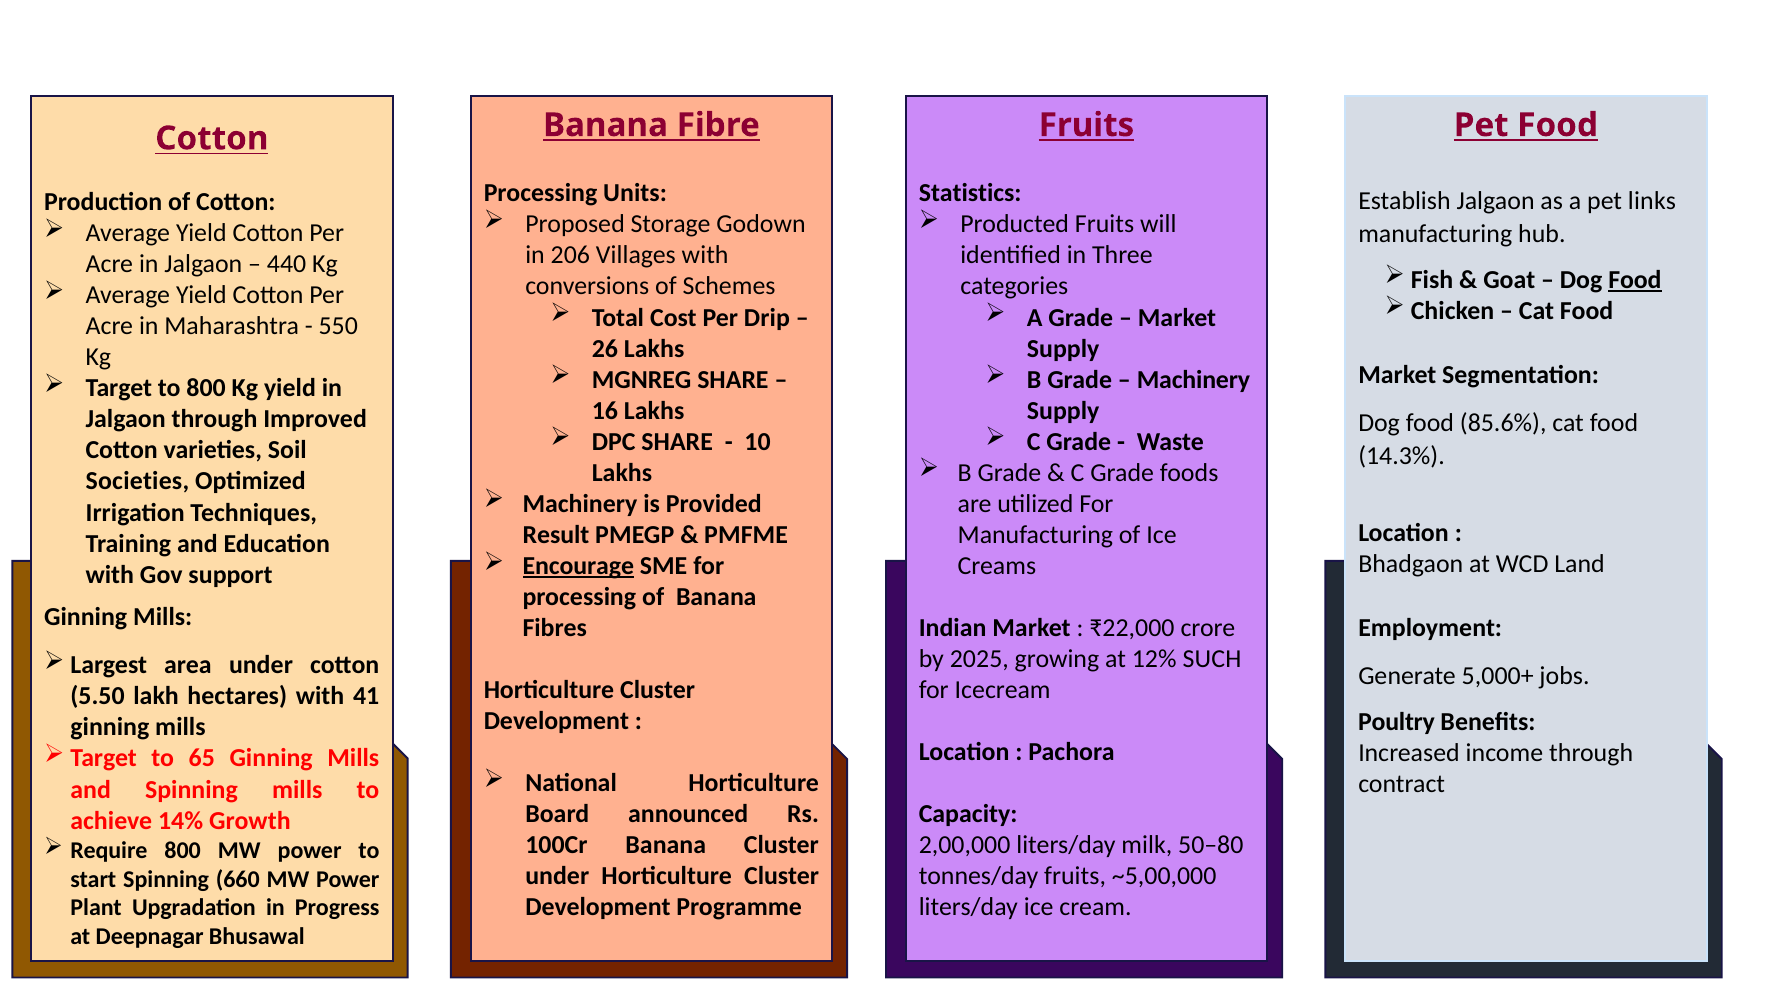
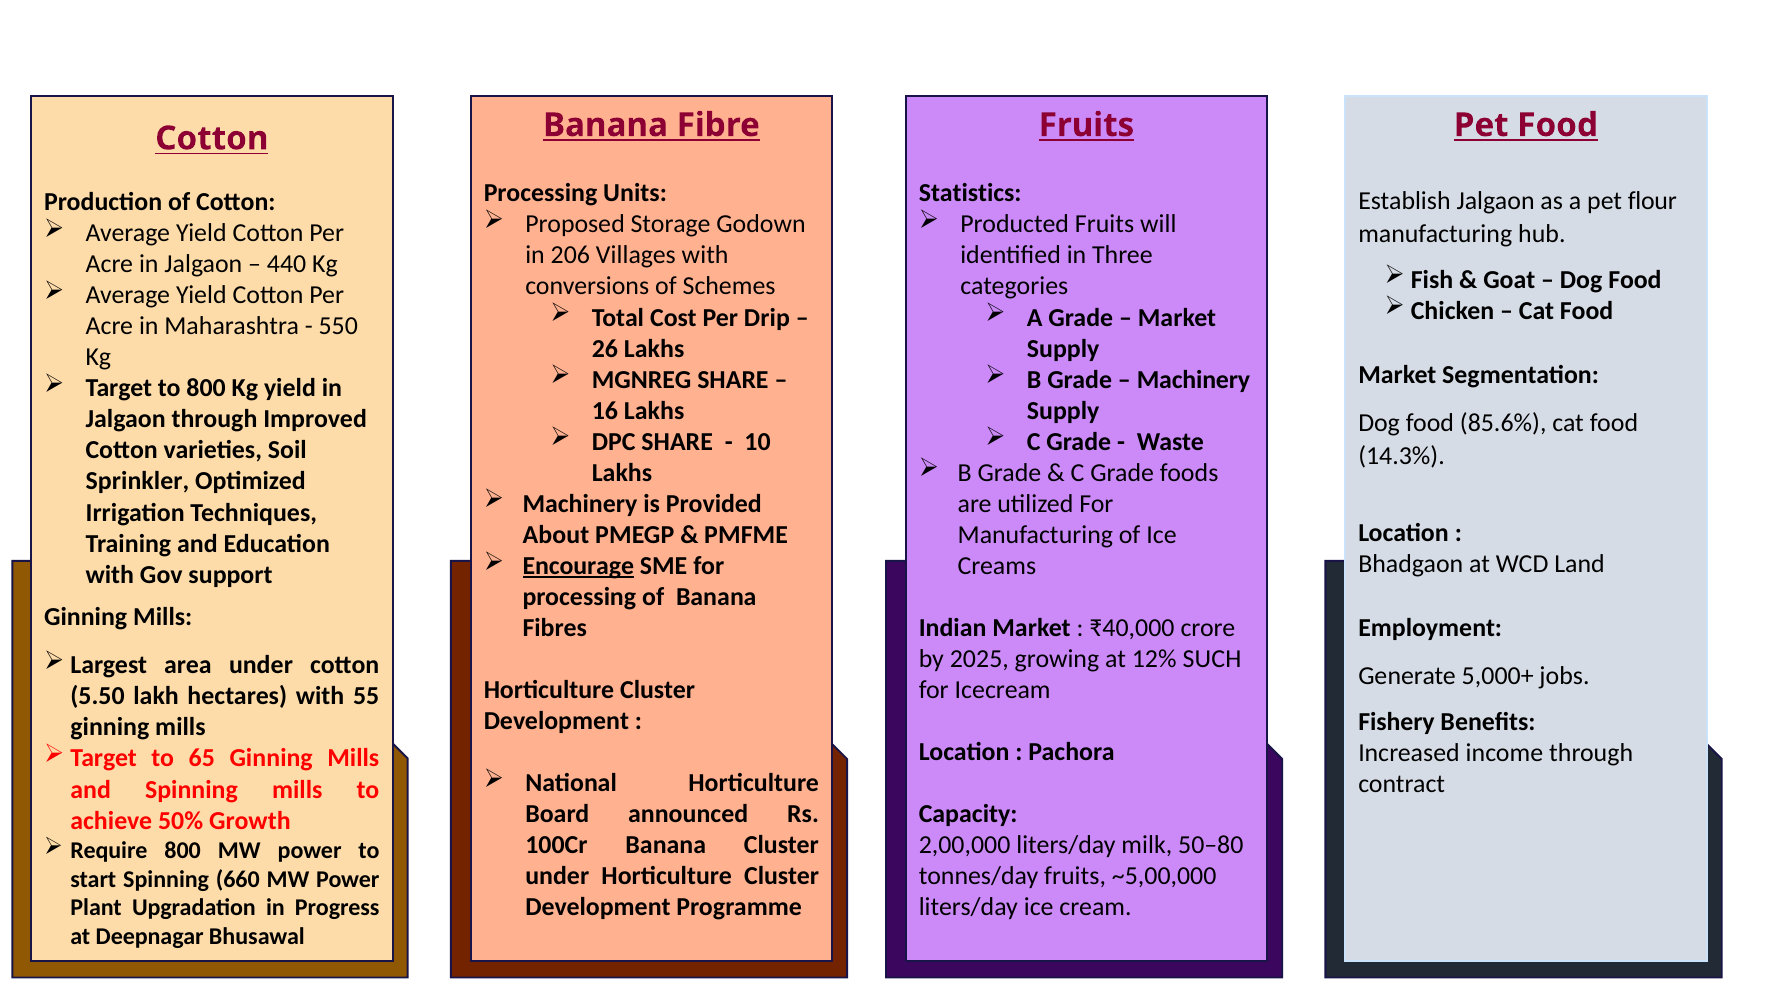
links: links -> flour
Food at (1635, 280) underline: present -> none
Societies: Societies -> Sprinkler
Result: Result -> About
₹22,000: ₹22,000 -> ₹40,000
41: 41 -> 55
Poultry: Poultry -> Fishery
14%: 14% -> 50%
